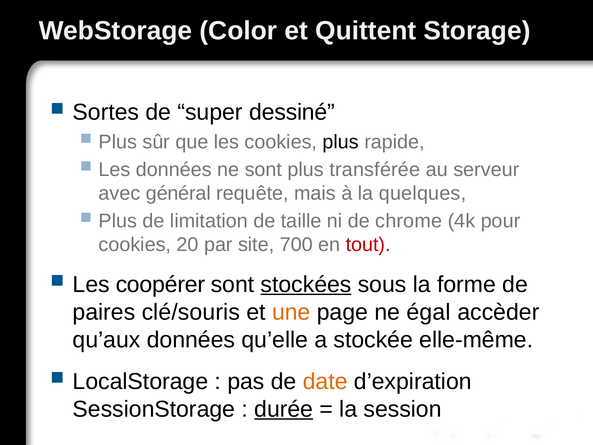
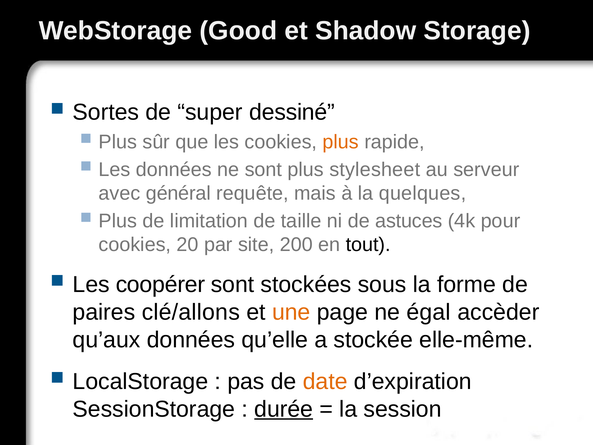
Color: Color -> Good
Quittent: Quittent -> Shadow
plus at (341, 142) colour: black -> orange
transférée: transférée -> stylesheet
chrome: chrome -> astuces
700: 700 -> 200
tout colour: red -> black
stockées underline: present -> none
clé/souris: clé/souris -> clé/allons
